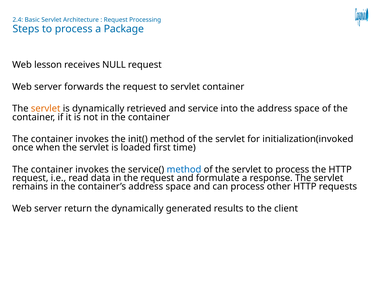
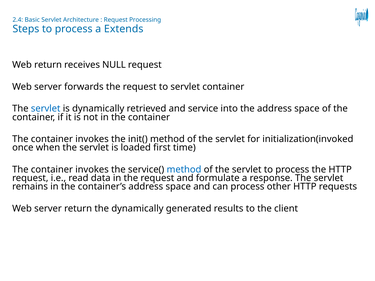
Package: Package -> Extends
Web lesson: lesson -> return
servlet at (46, 109) colour: orange -> blue
